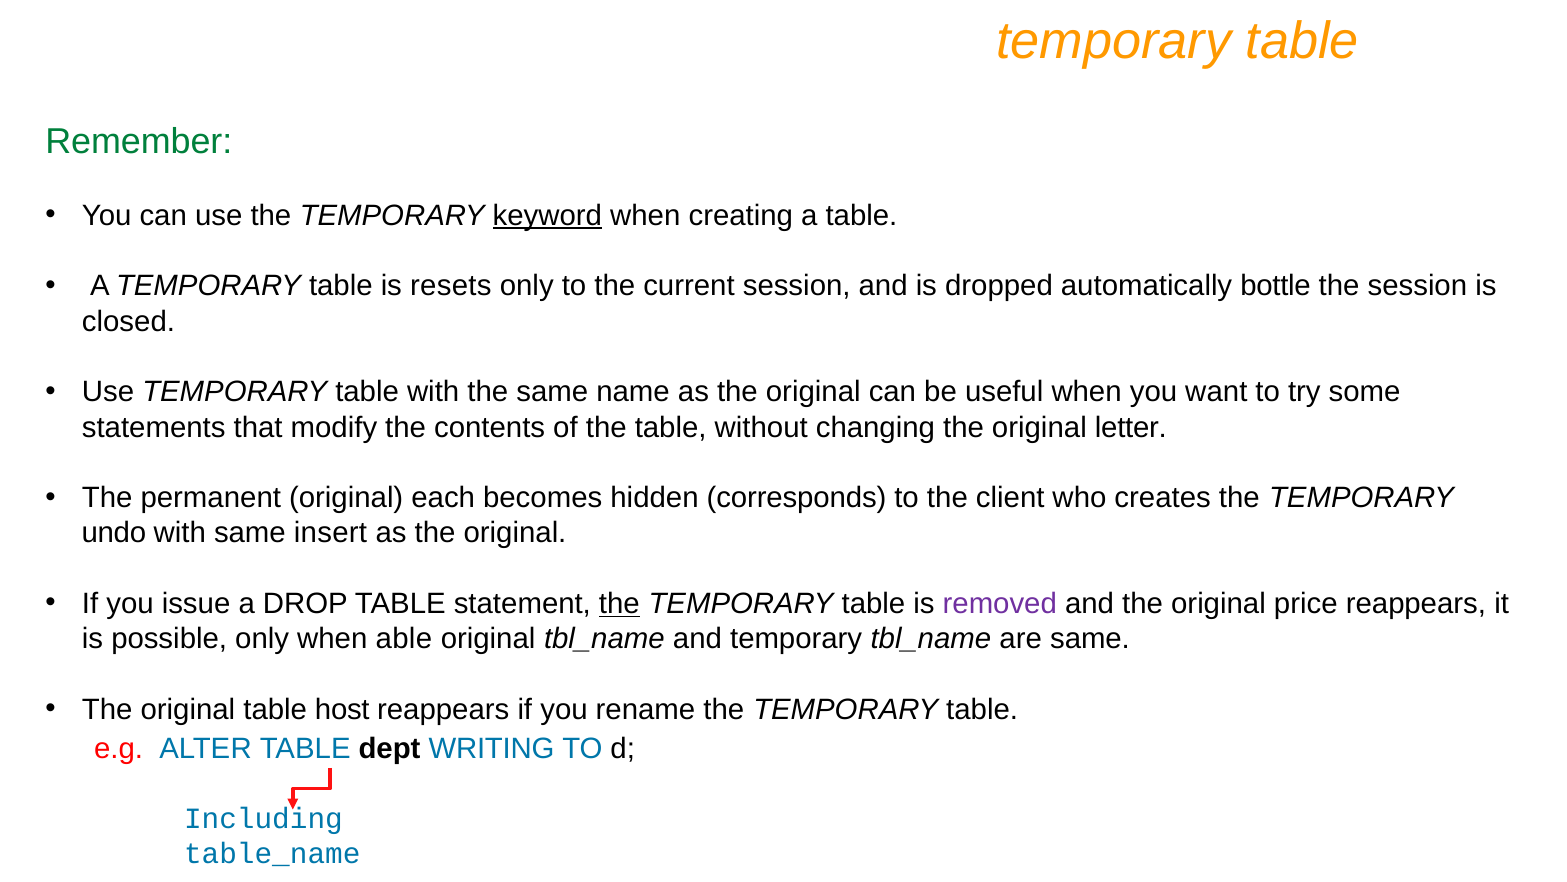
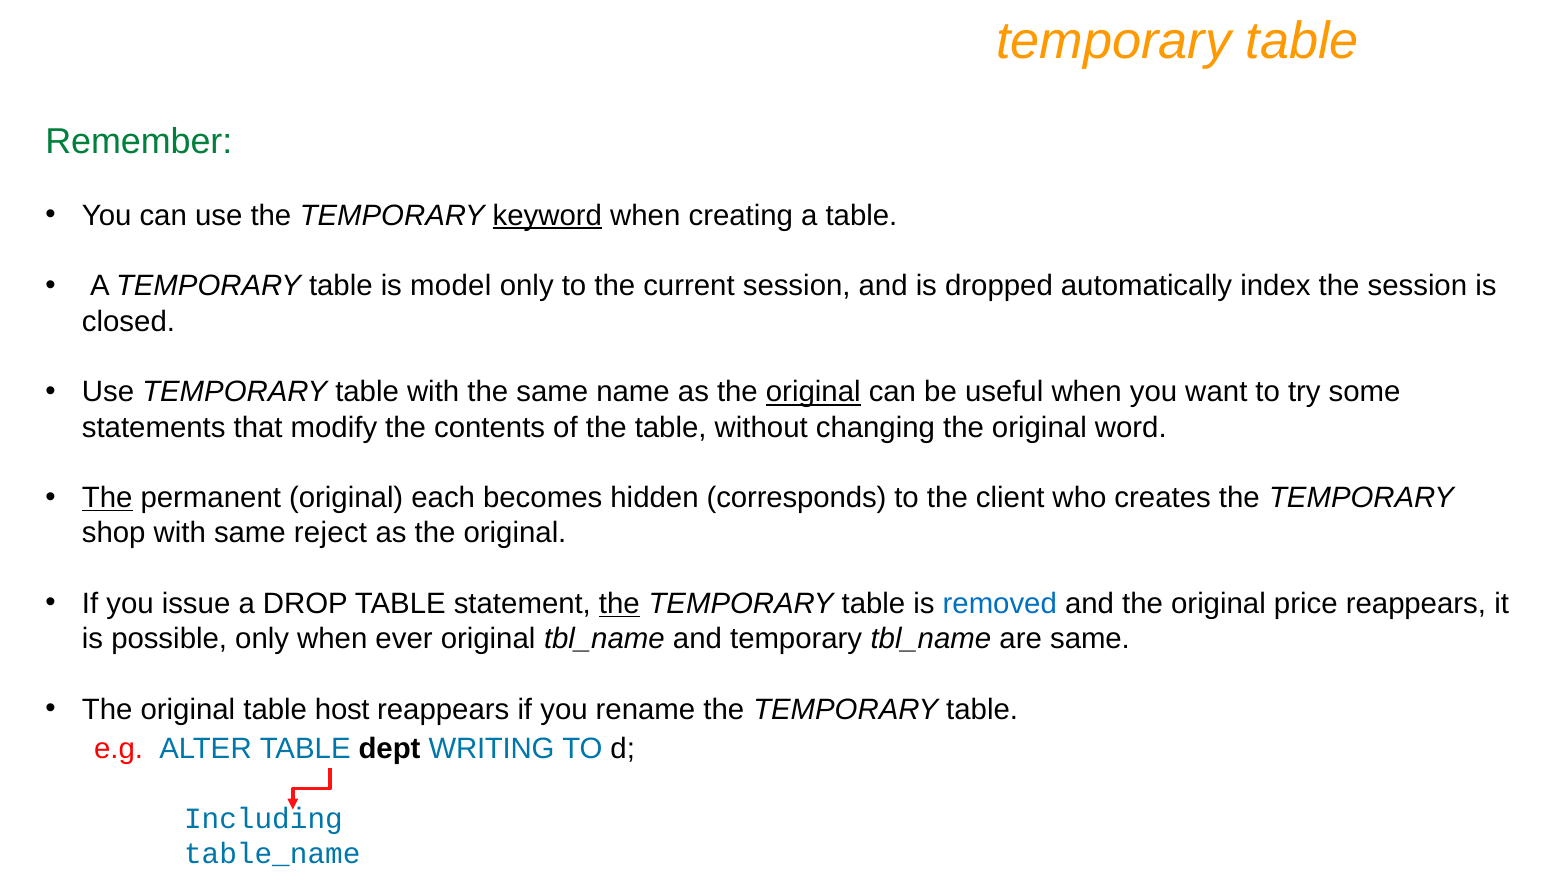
resets: resets -> model
bottle: bottle -> index
original at (813, 392) underline: none -> present
letter: letter -> word
The at (107, 498) underline: none -> present
undo: undo -> shop
insert: insert -> reject
removed colour: purple -> blue
able: able -> ever
